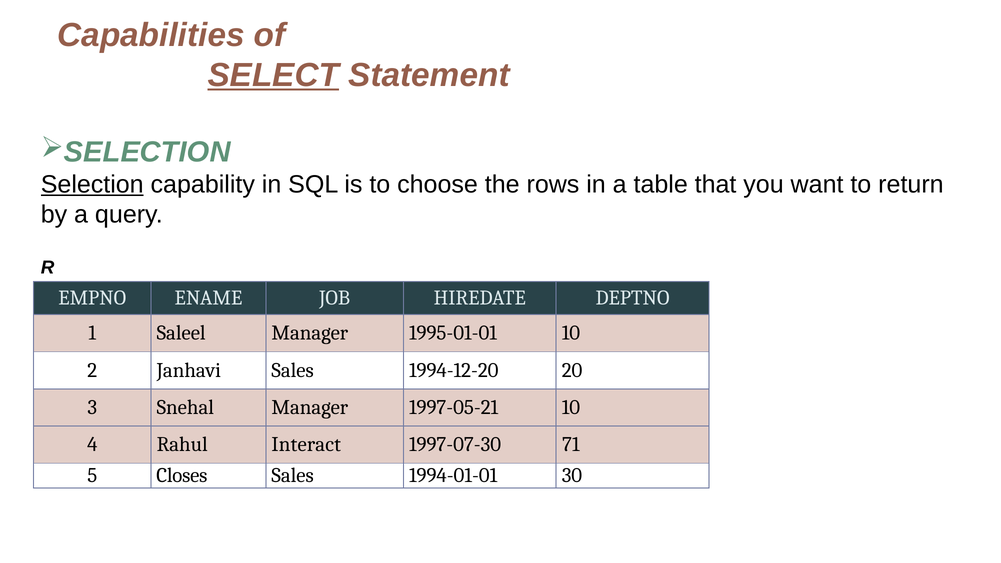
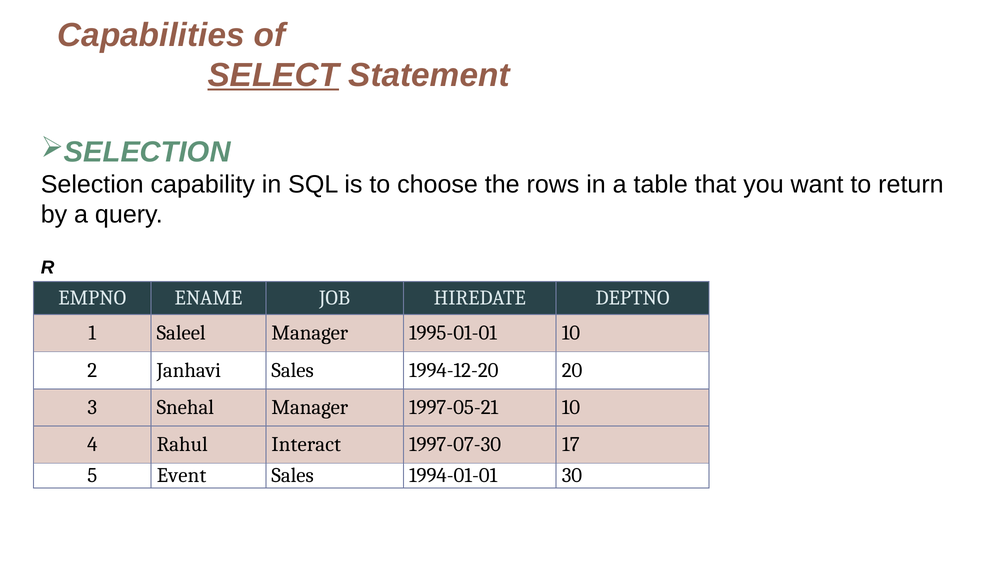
Selection underline: present -> none
71: 71 -> 17
Closes: Closes -> Event
